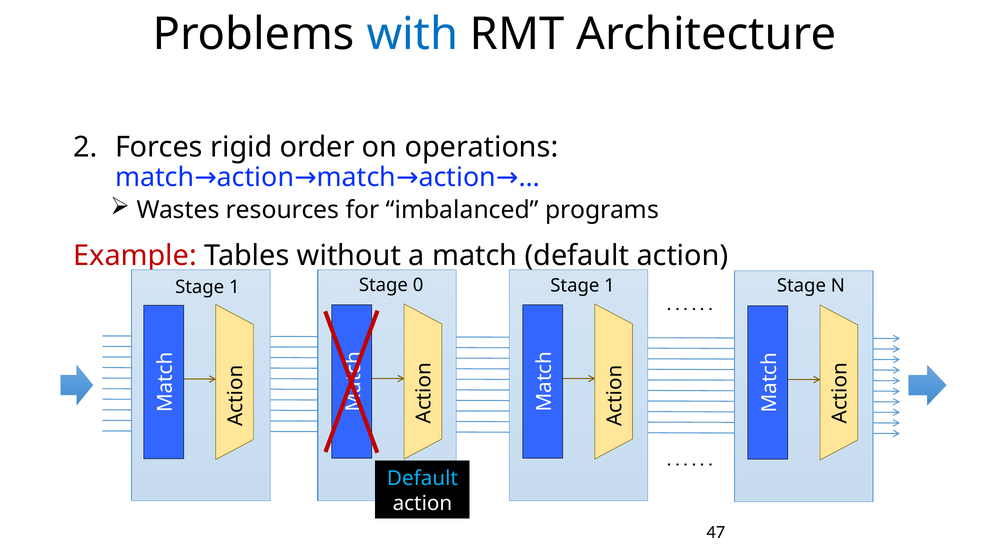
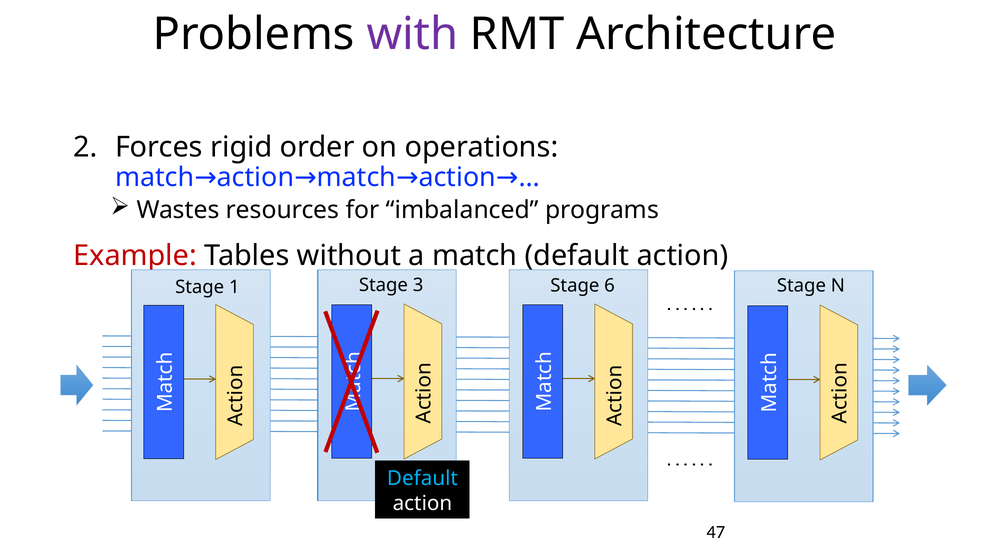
with colour: blue -> purple
0: 0 -> 3
1 at (610, 285): 1 -> 6
